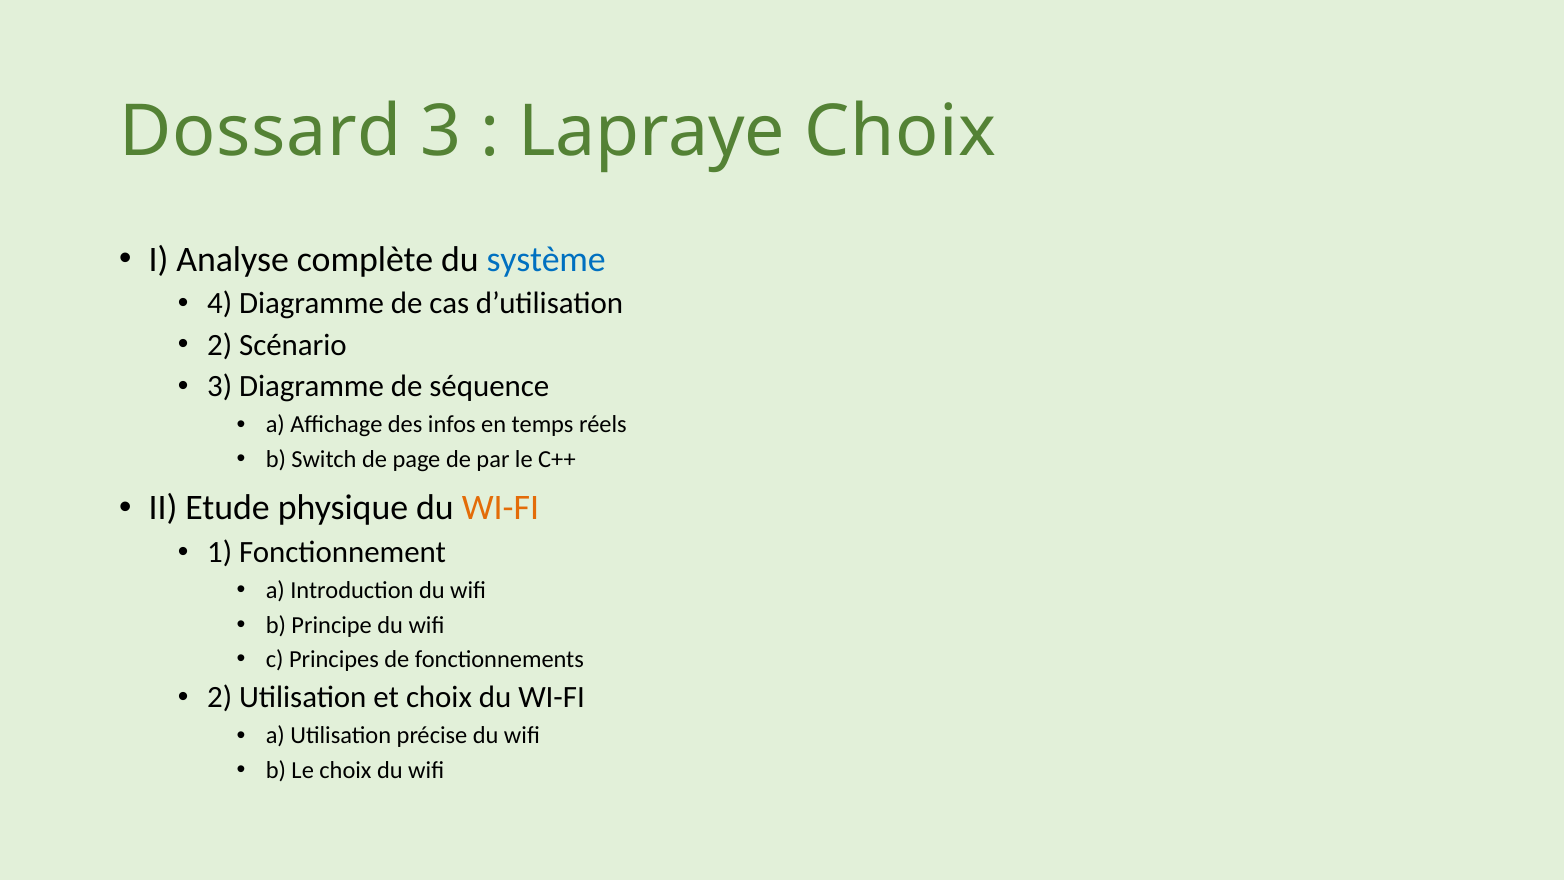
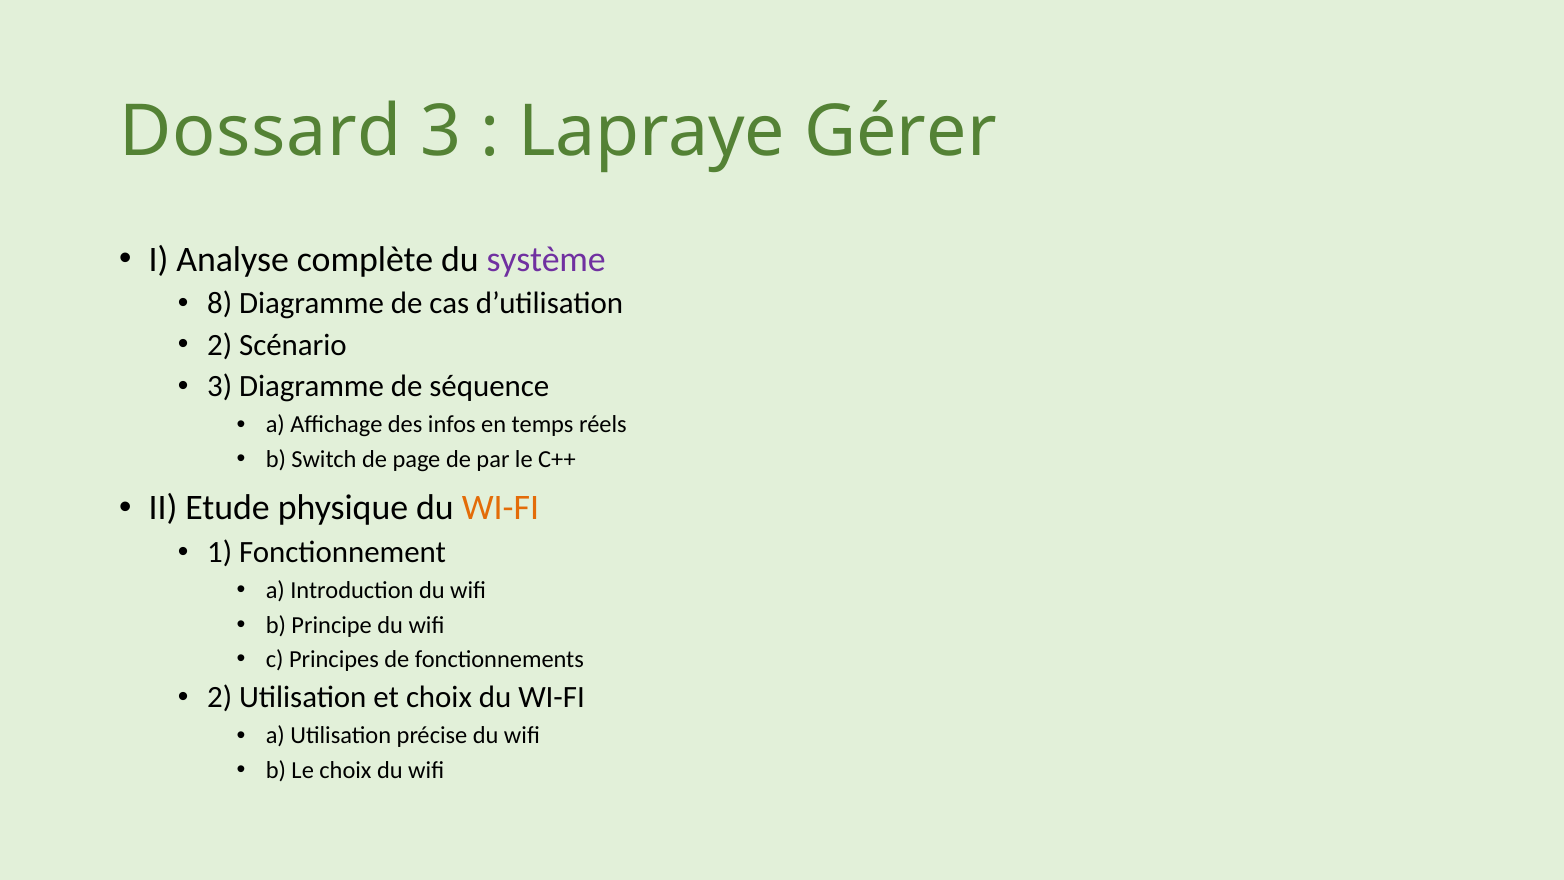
Lapraye Choix: Choix -> Gérer
système colour: blue -> purple
4: 4 -> 8
